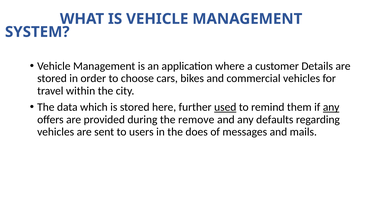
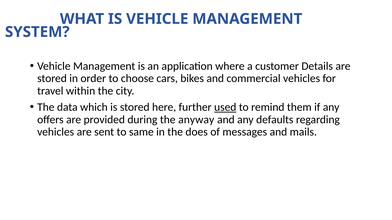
any at (331, 107) underline: present -> none
remove: remove -> anyway
users: users -> same
